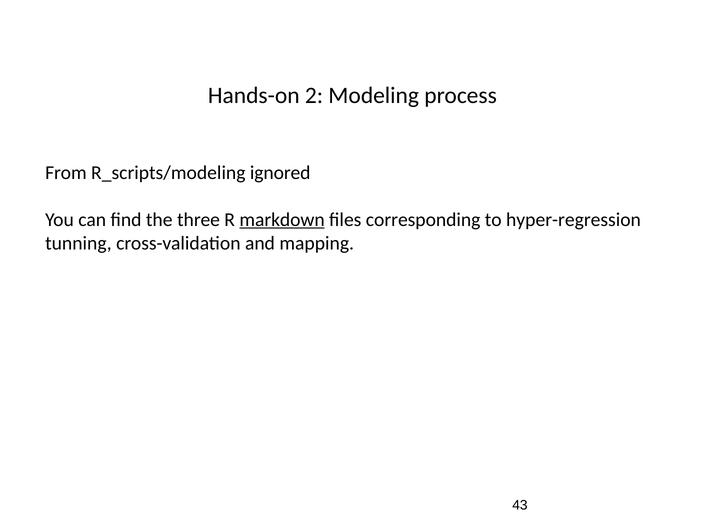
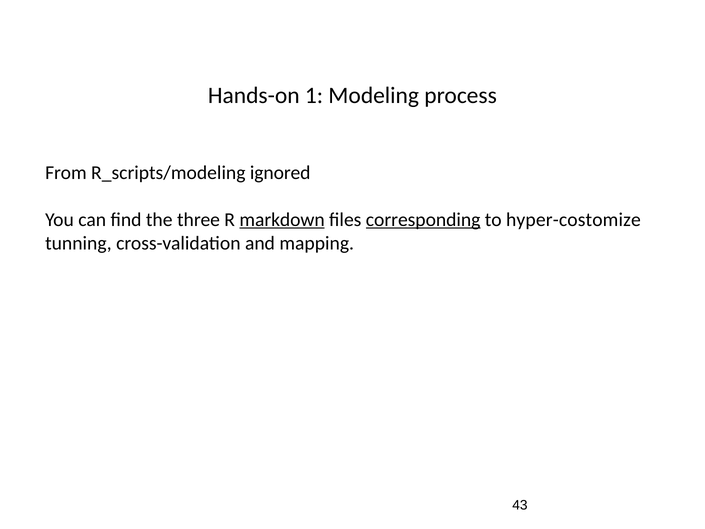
2: 2 -> 1
corresponding underline: none -> present
hyper-regression: hyper-regression -> hyper-costomize
